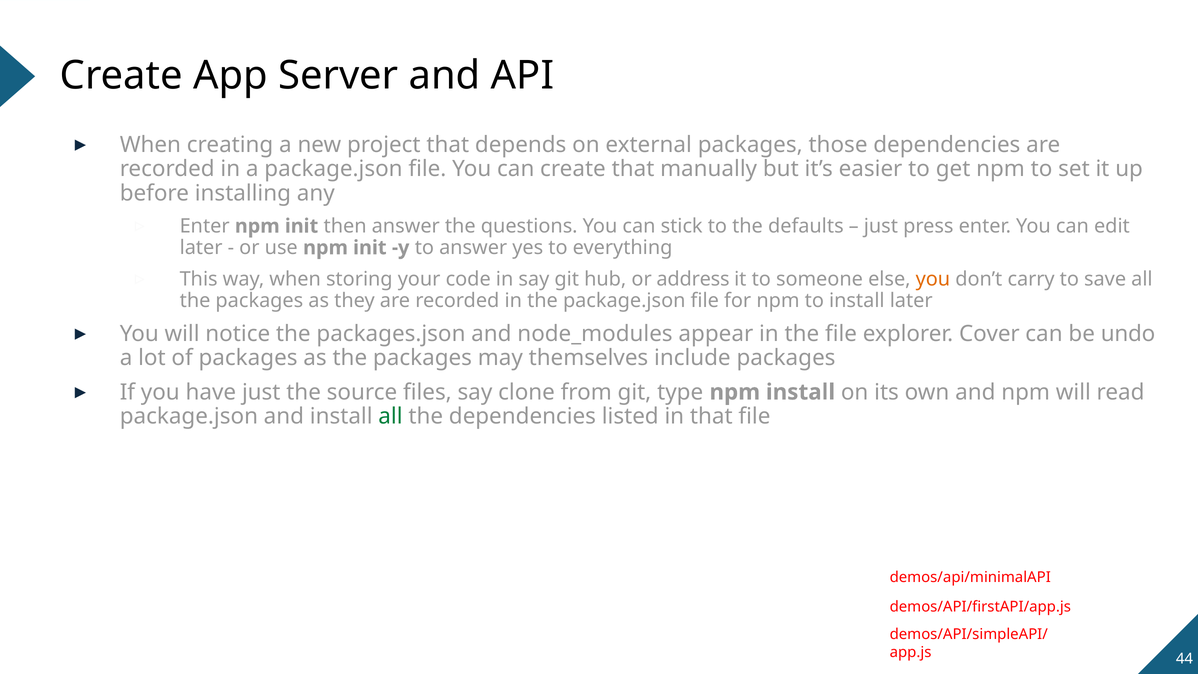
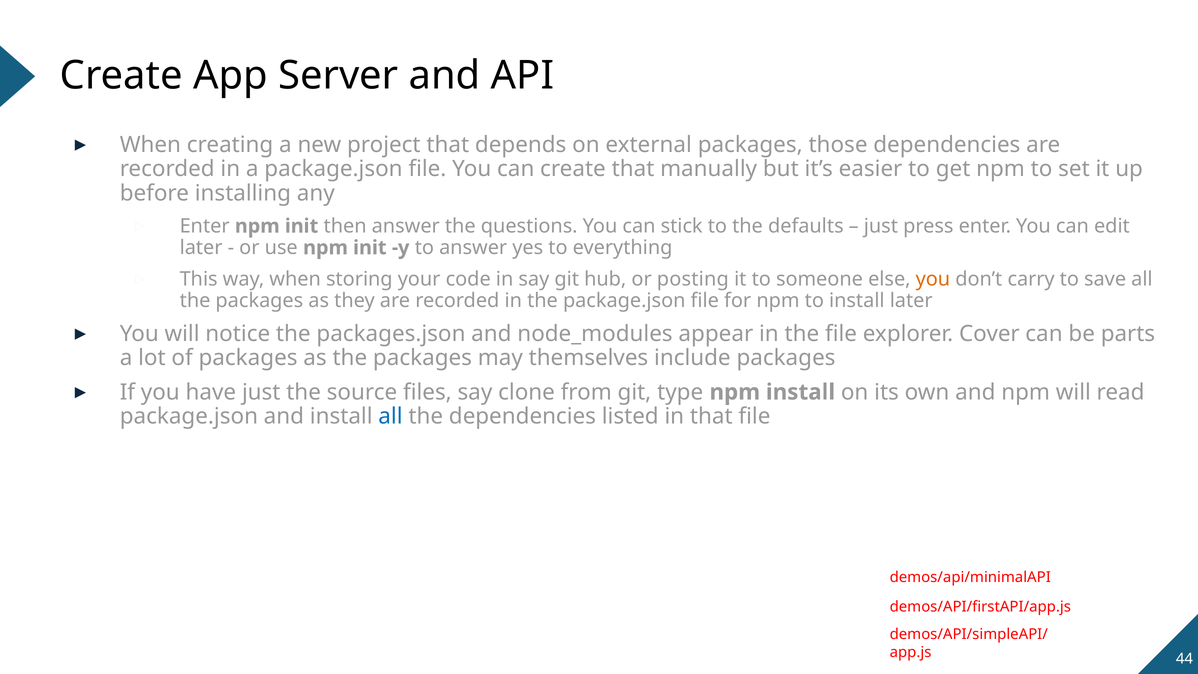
address: address -> posting
undo: undo -> parts
all at (390, 416) colour: green -> blue
